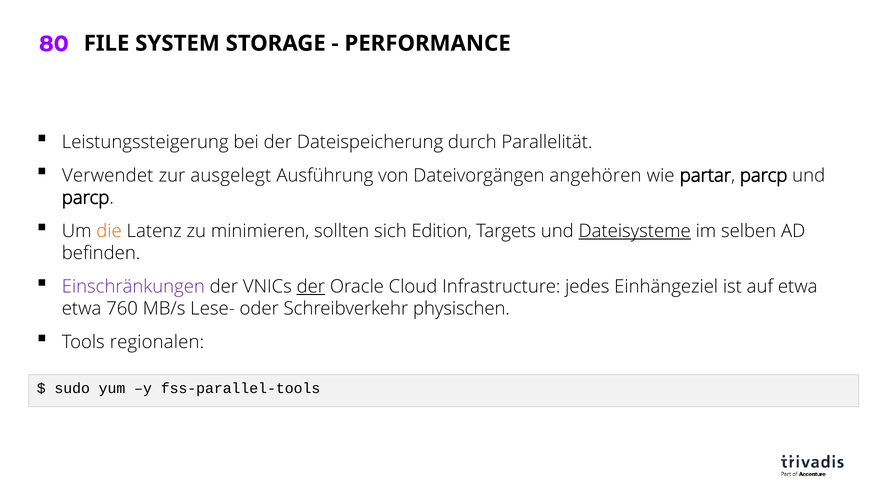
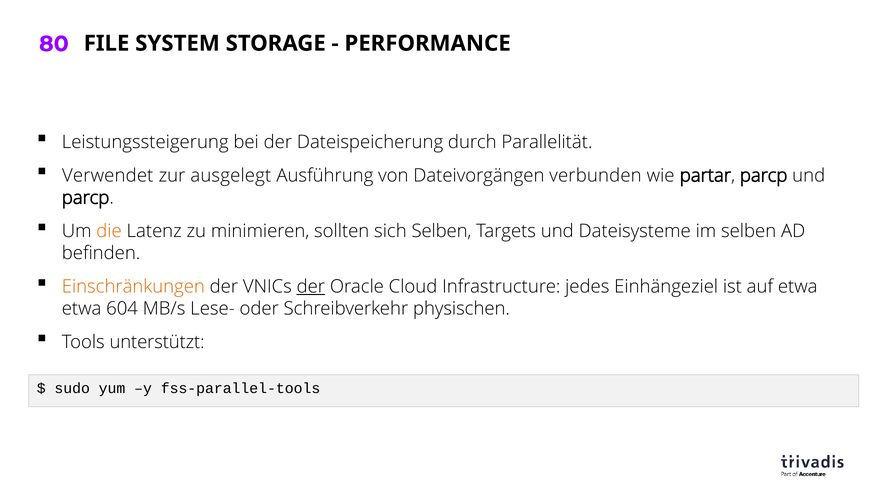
angehören: angehören -> verbunden
sich Edition: Edition -> Selben
Dateisysteme underline: present -> none
Einschränkungen colour: purple -> orange
760: 760 -> 604
regionalen: regionalen -> unterstützt
